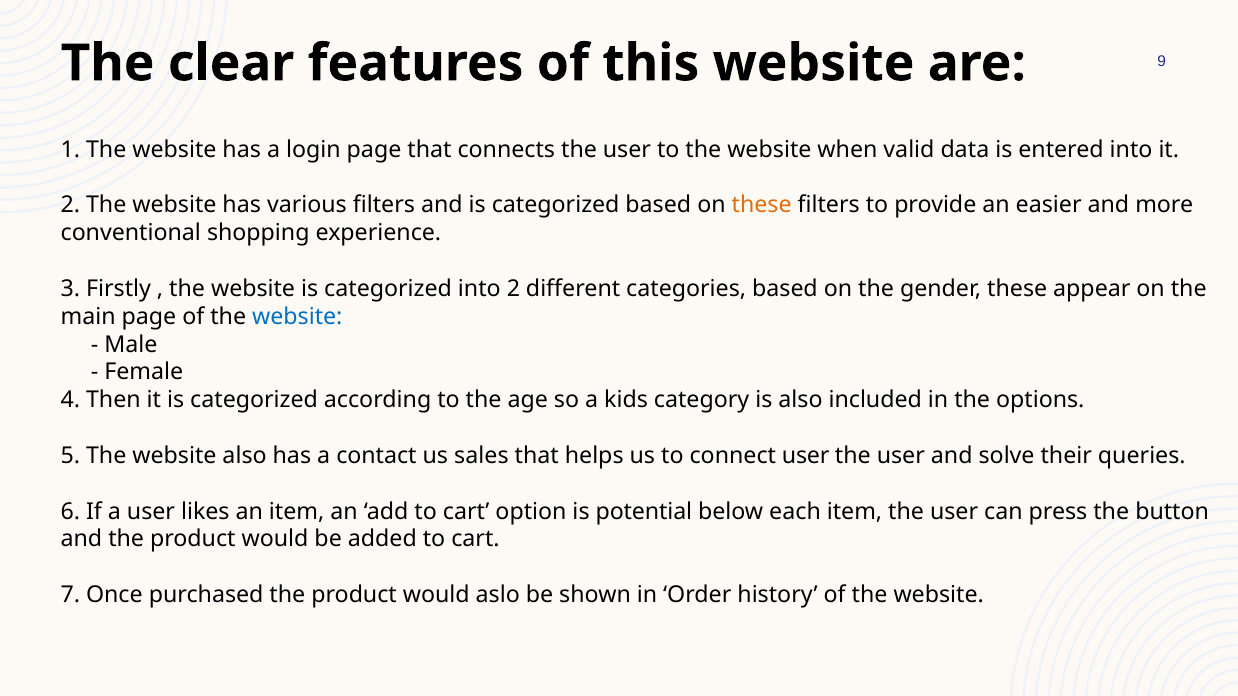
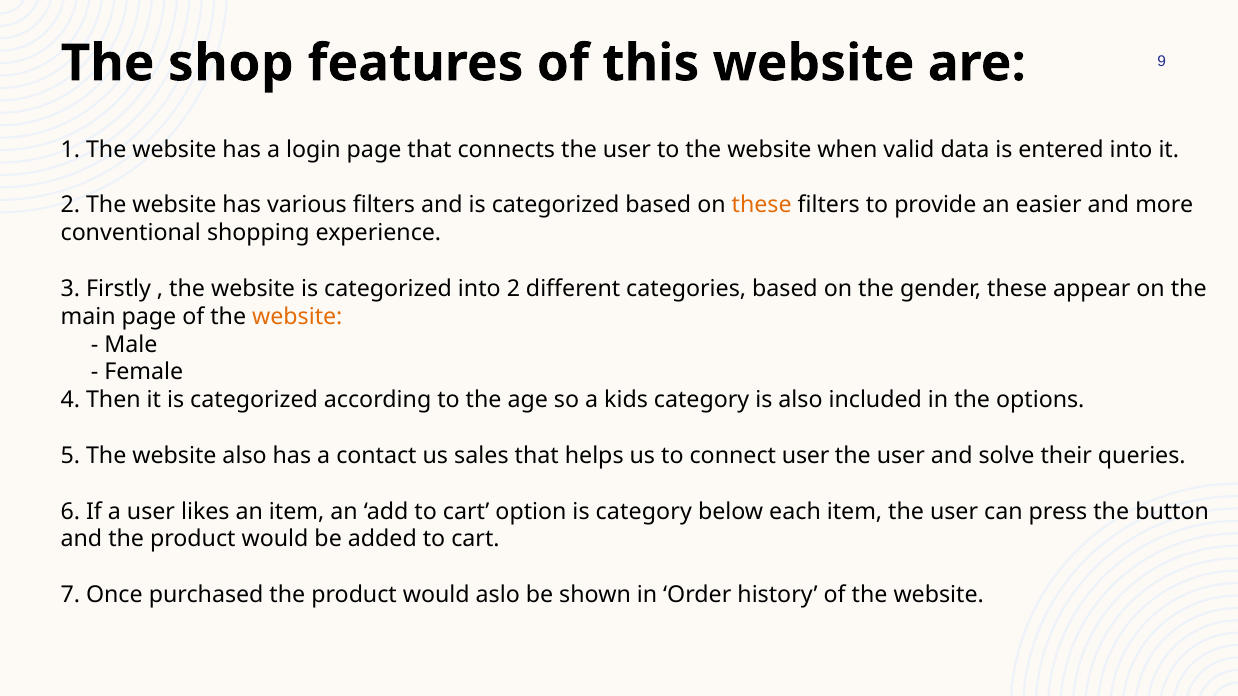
clear: clear -> shop
website at (297, 317) colour: blue -> orange
is potential: potential -> category
